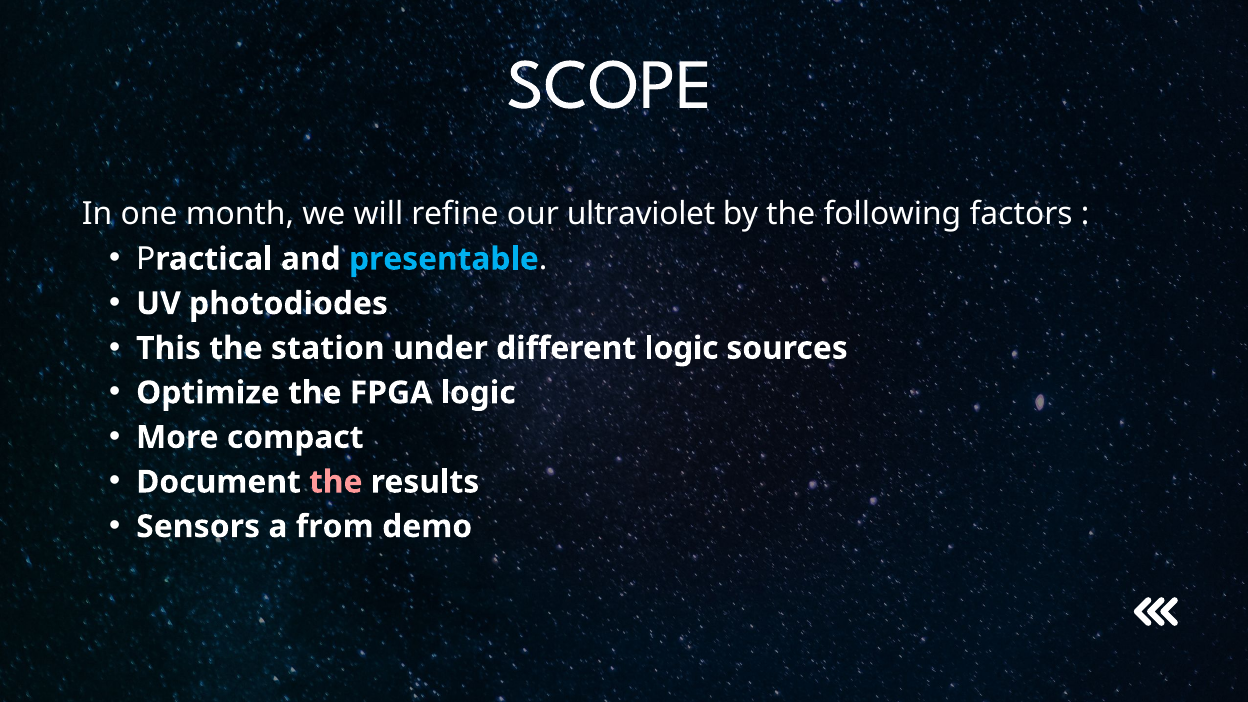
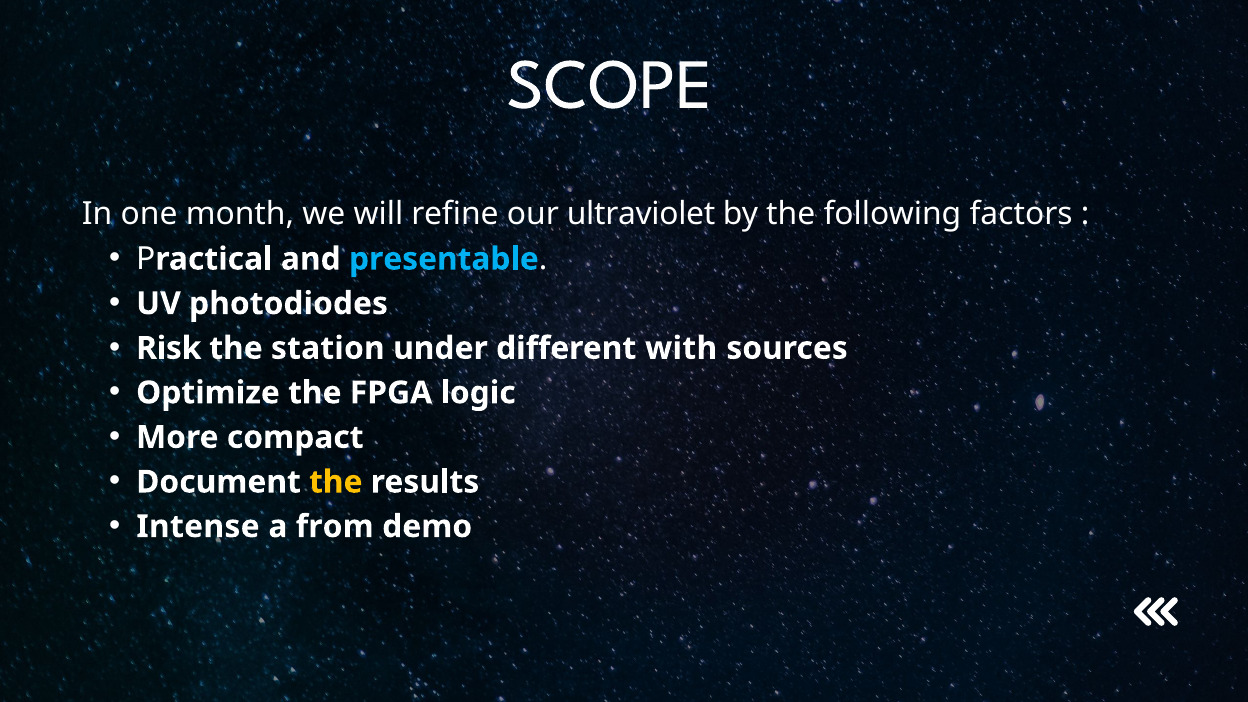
This: This -> Risk
different logic: logic -> with
the at (336, 482) colour: pink -> yellow
Sensors: Sensors -> Intense
